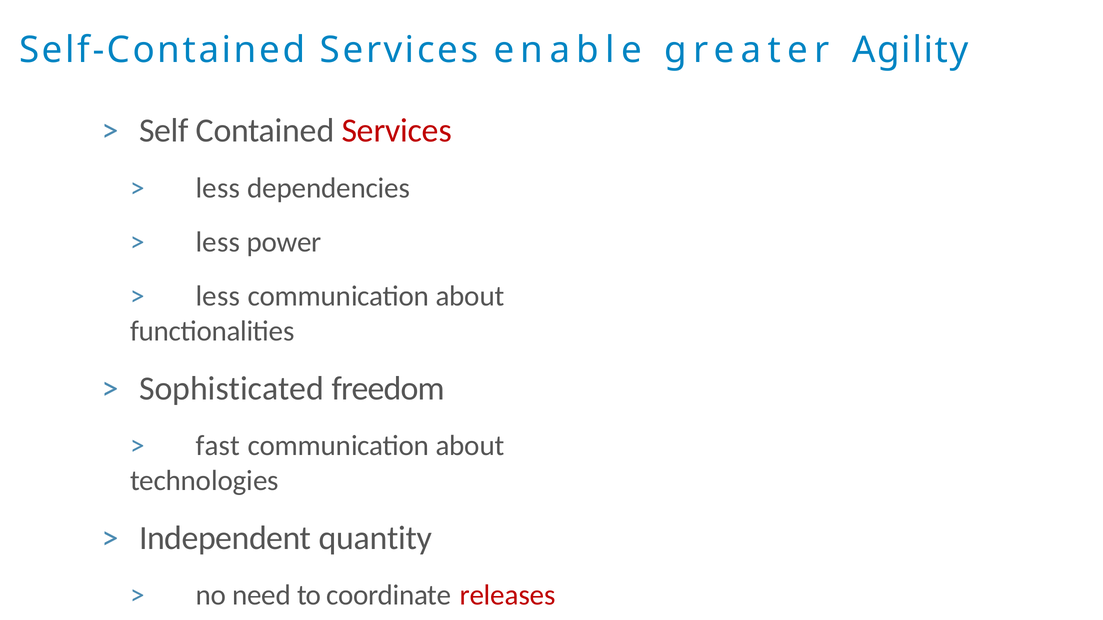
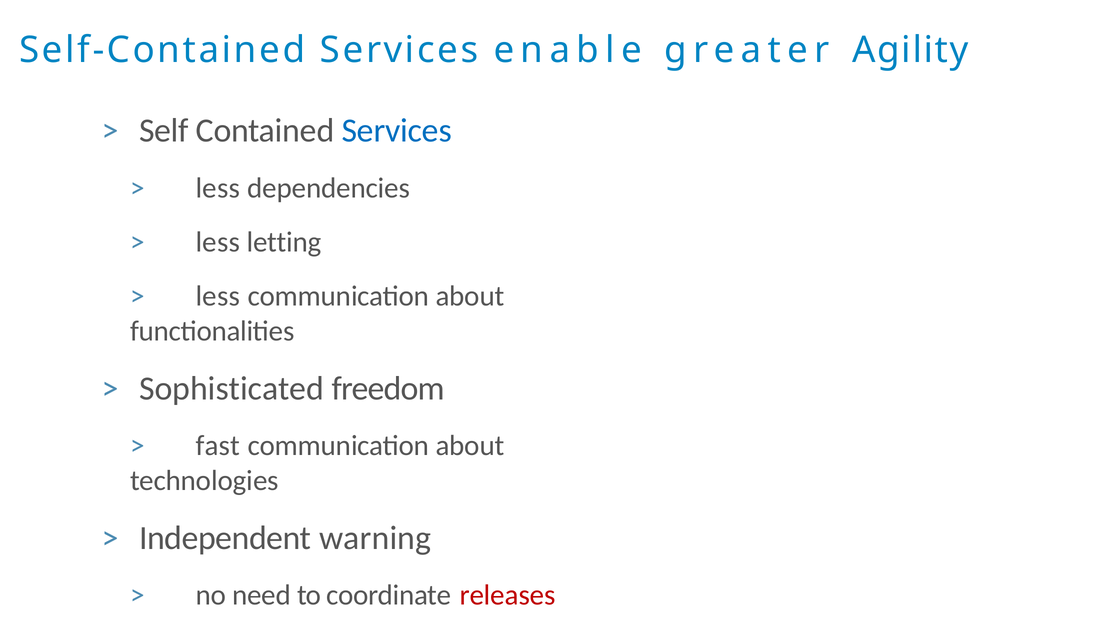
Services at (397, 131) colour: red -> blue
power: power -> letting
quantity: quantity -> warning
